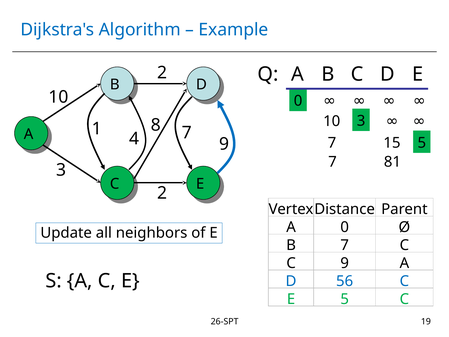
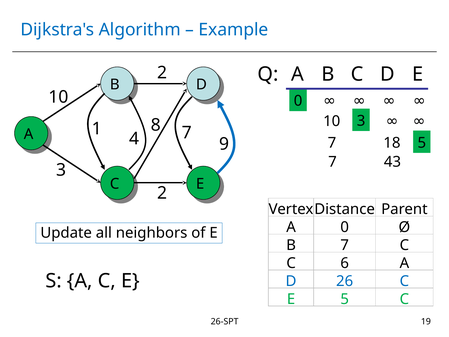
15: 15 -> 18
81: 81 -> 43
C 9: 9 -> 6
56: 56 -> 26
